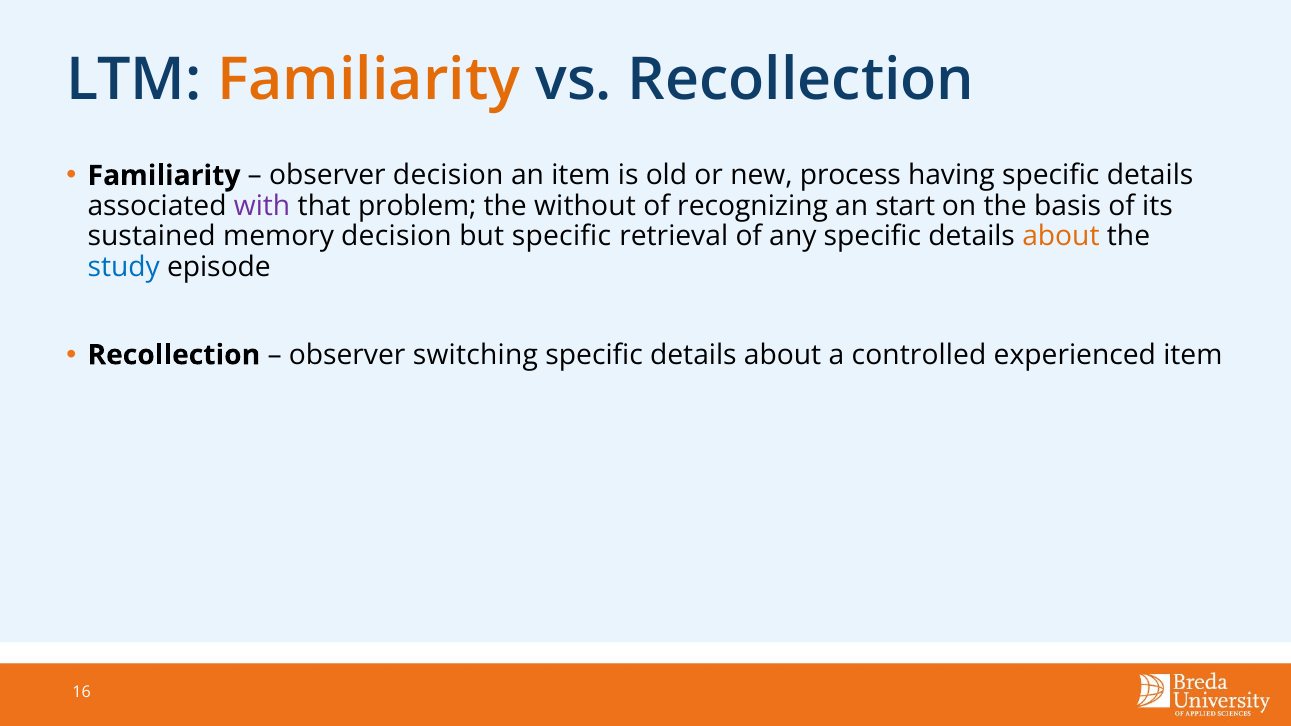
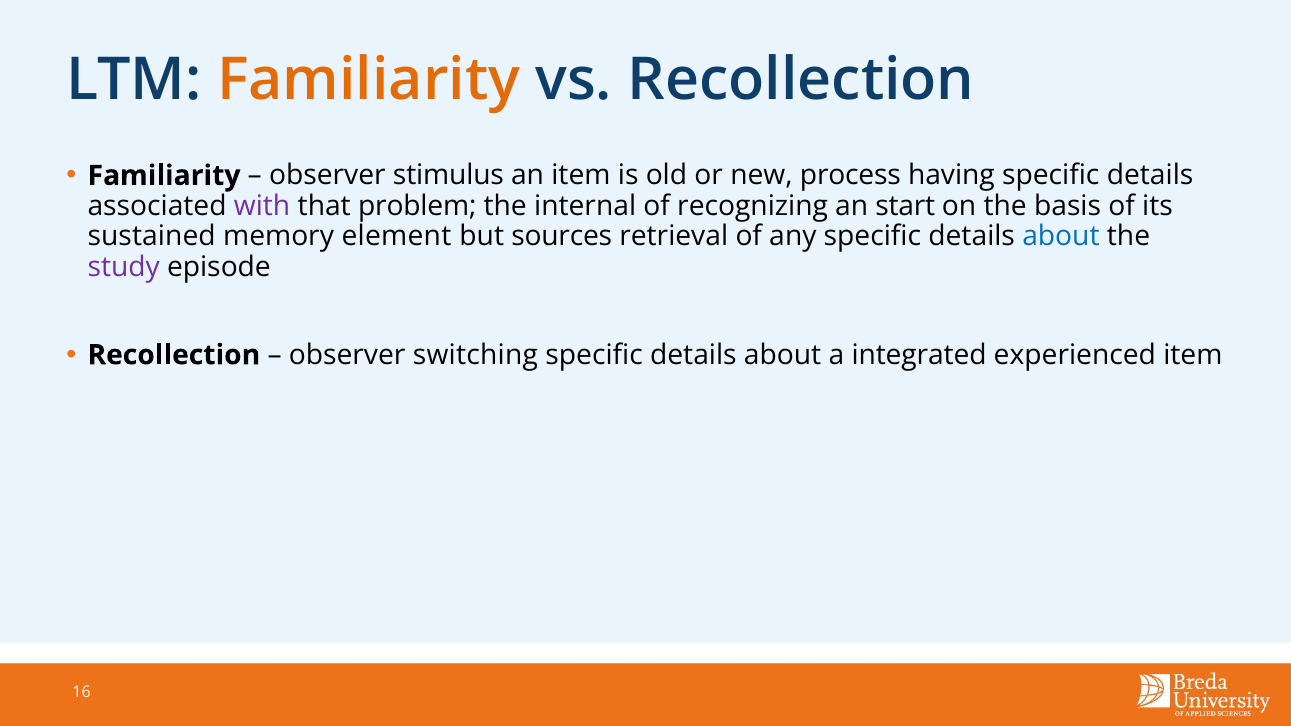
observer decision: decision -> stimulus
without: without -> internal
memory decision: decision -> element
but specific: specific -> sources
about at (1061, 237) colour: orange -> blue
study colour: blue -> purple
controlled: controlled -> integrated
